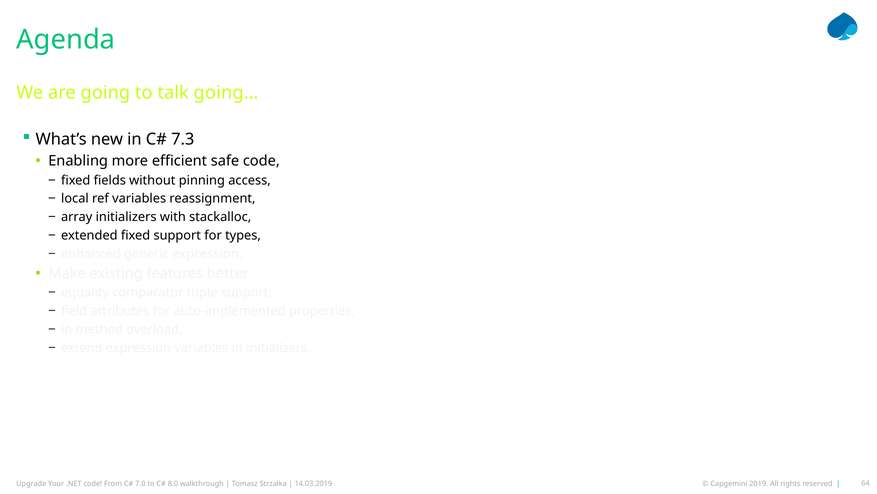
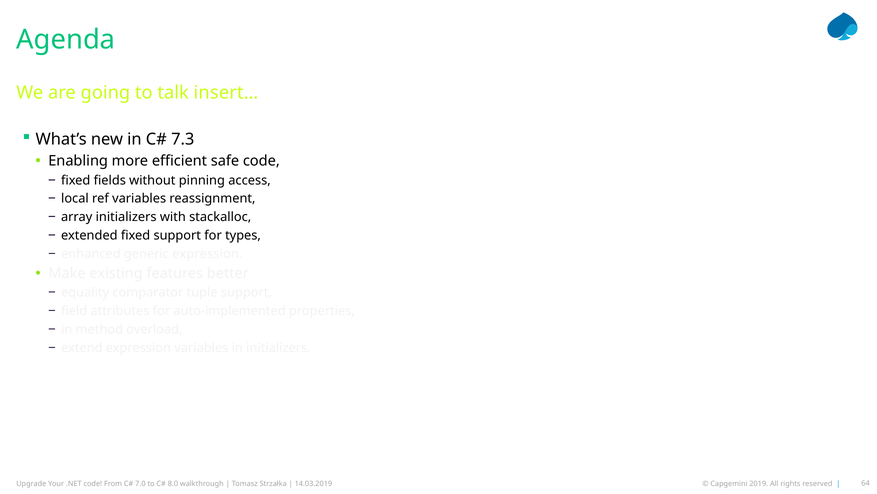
going…: going… -> insert…
